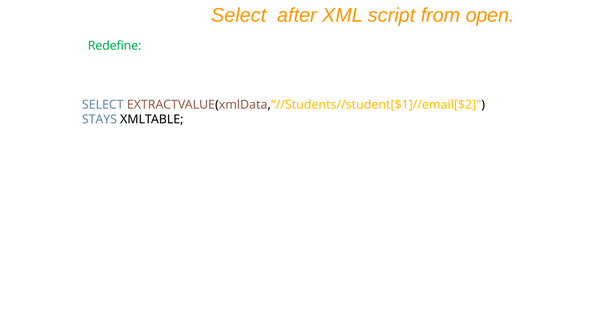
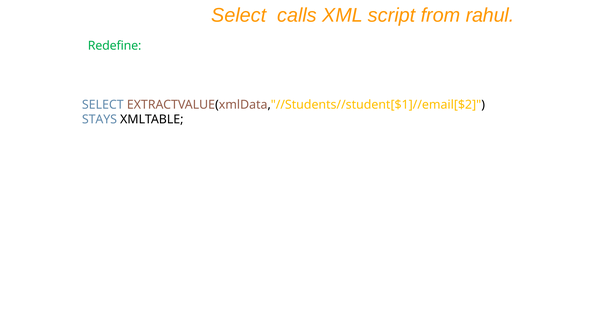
after: after -> calls
open: open -> rahul
